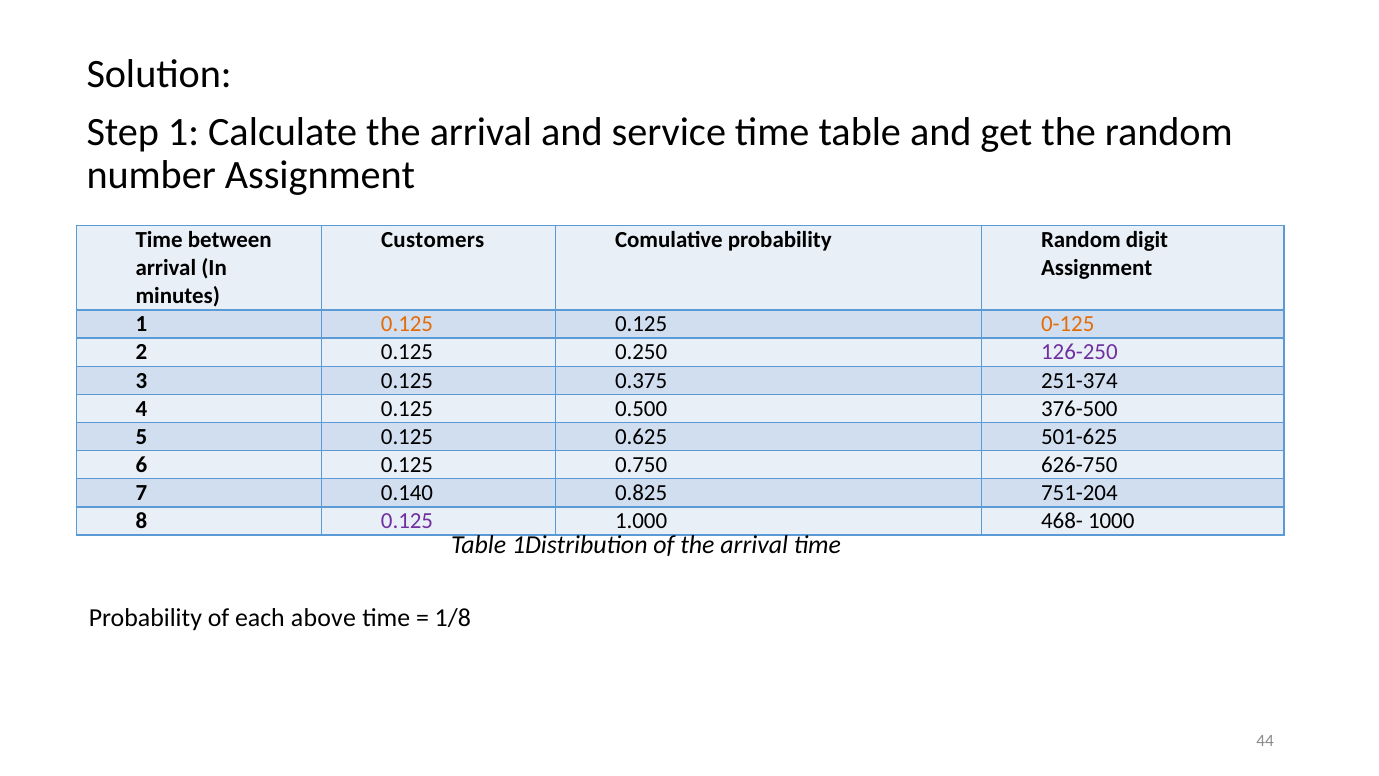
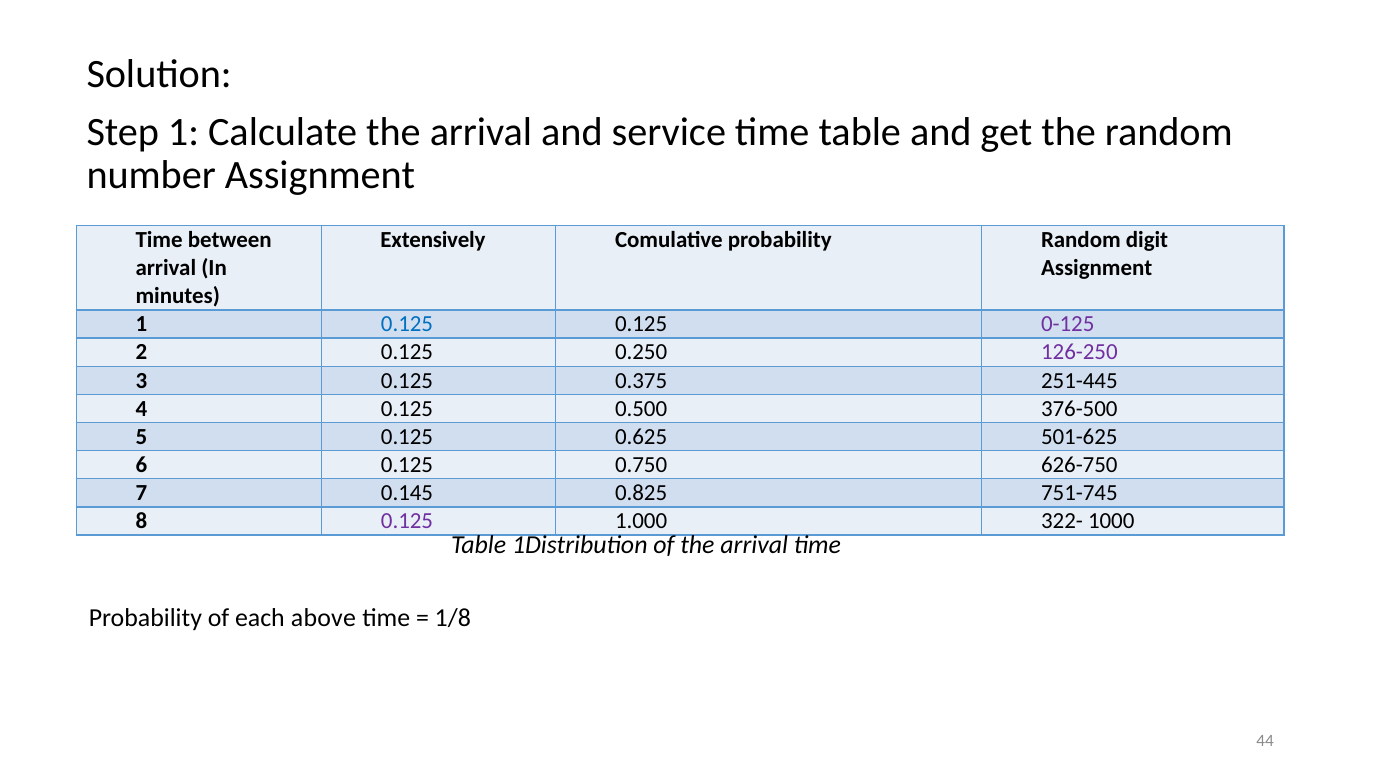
Customers: Customers -> Extensively
0.125 at (407, 324) colour: orange -> blue
0-125 colour: orange -> purple
251-374: 251-374 -> 251-445
0.140: 0.140 -> 0.145
751-204: 751-204 -> 751-745
468-: 468- -> 322-
